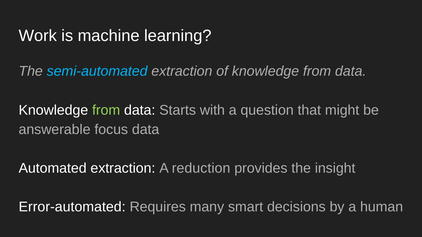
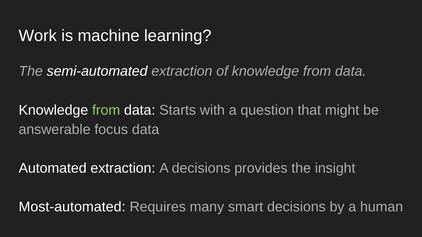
semi-automated colour: light blue -> white
A reduction: reduction -> decisions
Error-automated: Error-automated -> Most-automated
